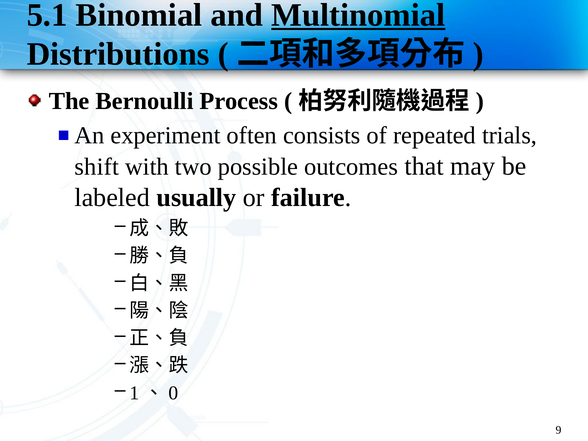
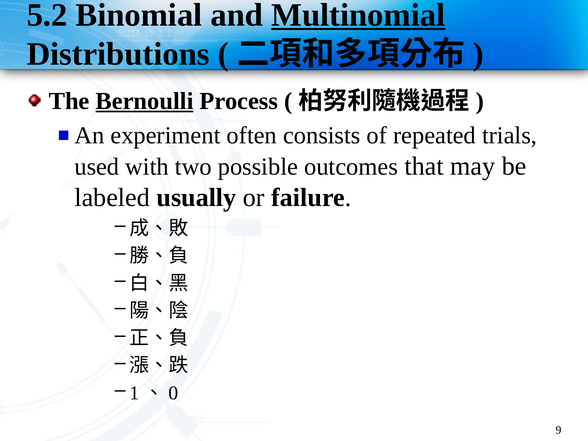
5.1: 5.1 -> 5.2
Bernoulli underline: none -> present
shift: shift -> used
